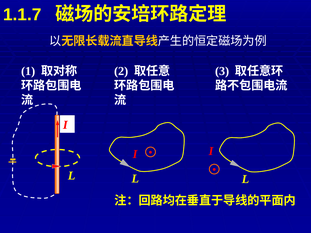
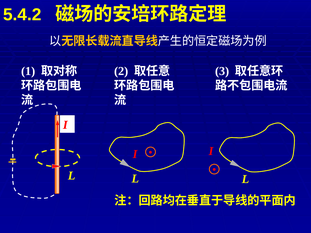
1.1.7: 1.1.7 -> 5.4.2
